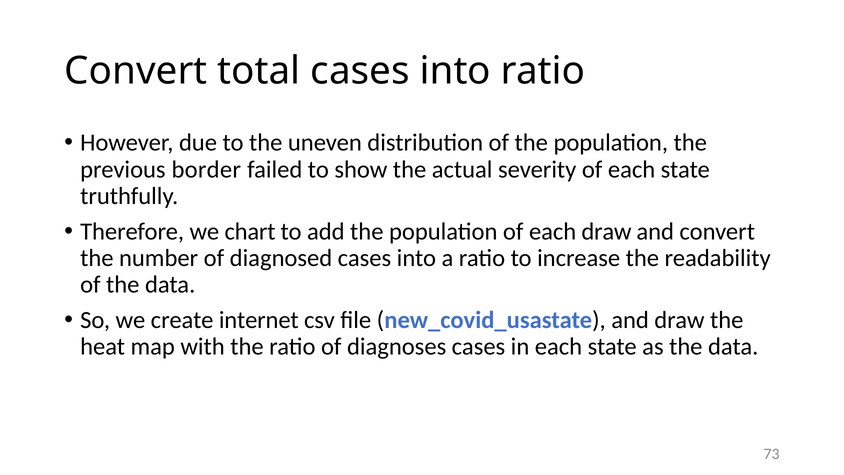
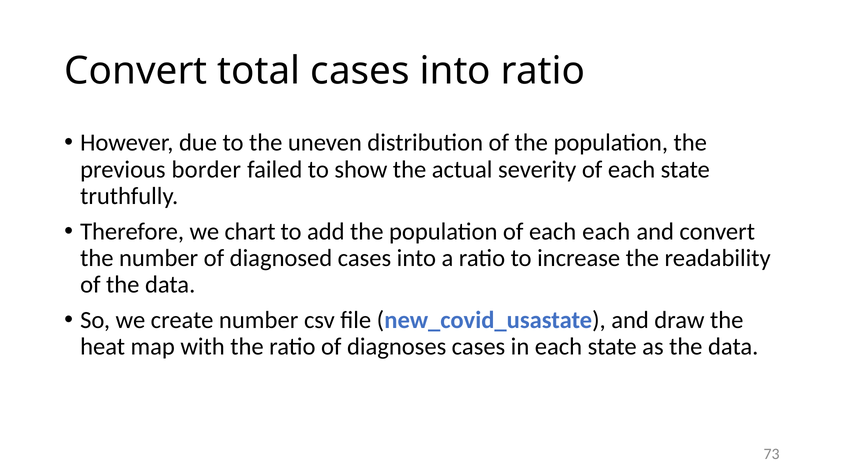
each draw: draw -> each
create internet: internet -> number
